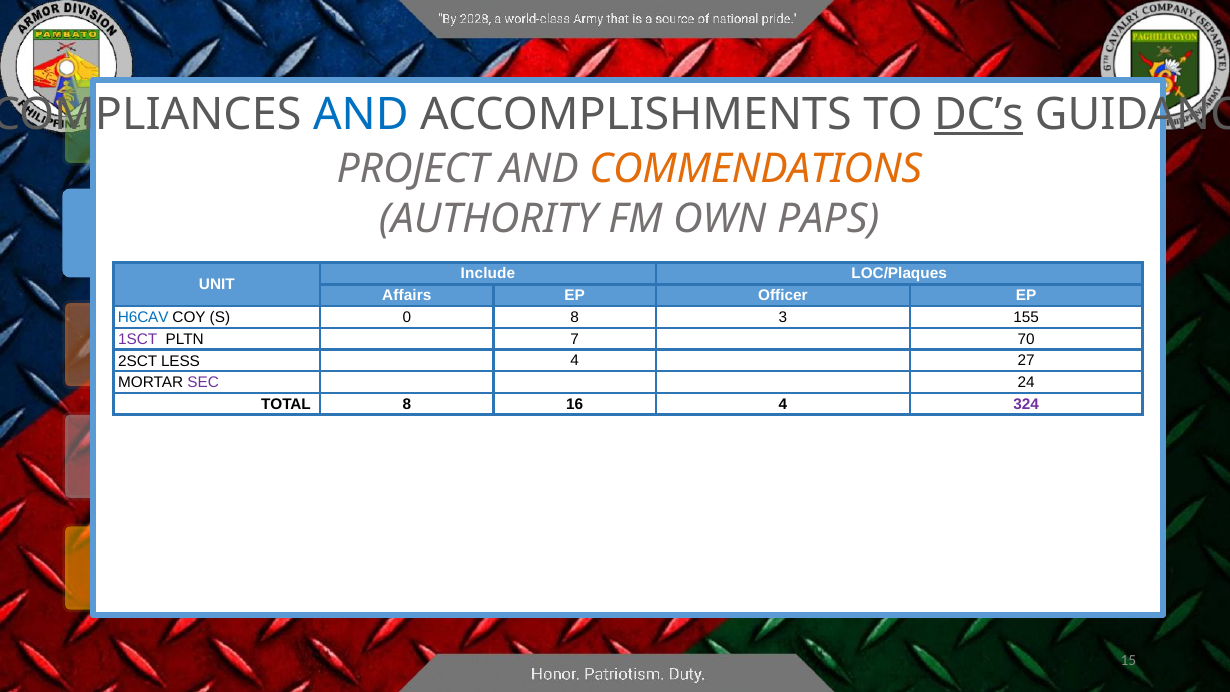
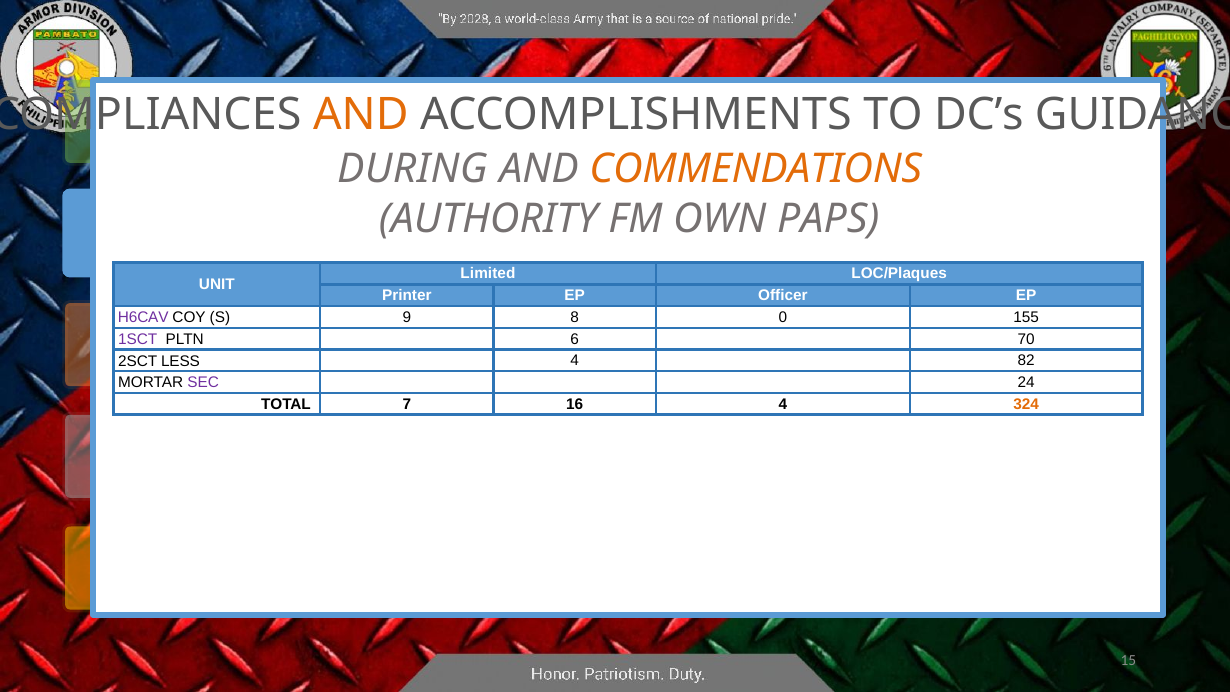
AND at (361, 114) colour: blue -> orange
DC’s underline: present -> none
PROJECT: PROJECT -> DURING
Include: Include -> Limited
Affairs: Affairs -> Printer
H6CAV colour: blue -> purple
0: 0 -> 9
3: 3 -> 0
7: 7 -> 6
27: 27 -> 82
TOTAL 8: 8 -> 7
324 colour: purple -> orange
